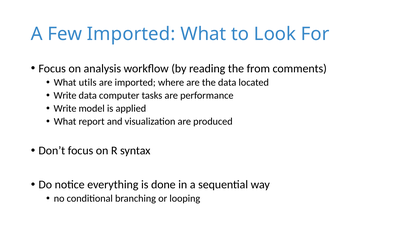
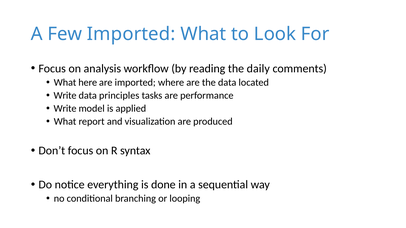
from: from -> daily
utils: utils -> here
computer: computer -> principles
